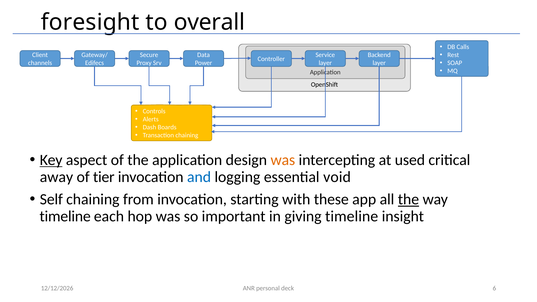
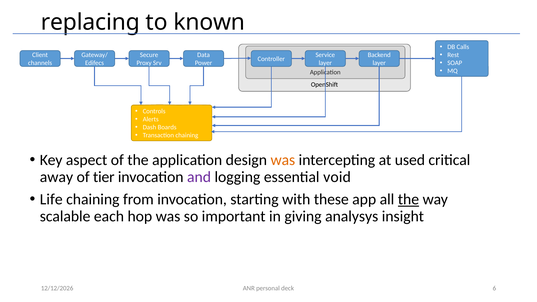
foresight: foresight -> replacing
overall: overall -> known
Key underline: present -> none
and colour: blue -> purple
Self: Self -> Life
timeline at (65, 216): timeline -> scalable
giving timeline: timeline -> analysys
